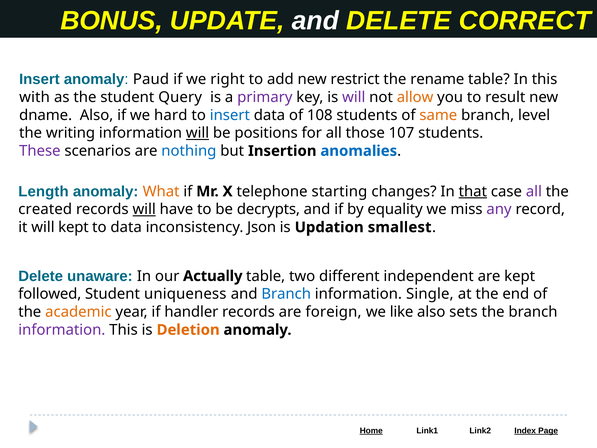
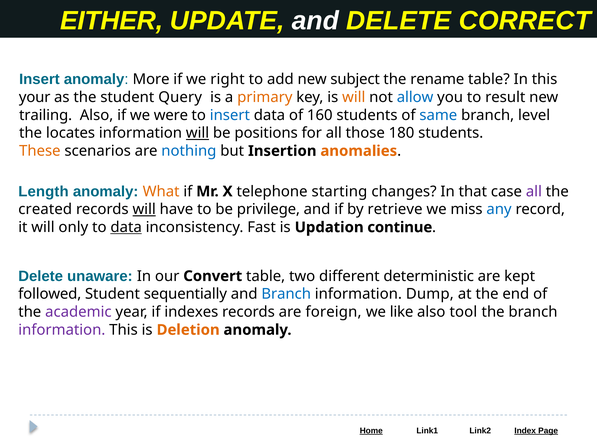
BONUS: BONUS -> EITHER
Paud: Paud -> More
restrict: restrict -> subject
with: with -> your
primary colour: purple -> orange
will at (354, 97) colour: purple -> orange
allow colour: orange -> blue
dname: dname -> trailing
hard: hard -> were
108: 108 -> 160
same colour: orange -> blue
writing: writing -> locates
107: 107 -> 180
These colour: purple -> orange
anomalies colour: blue -> orange
that underline: present -> none
decrypts: decrypts -> privilege
equality: equality -> retrieve
any colour: purple -> blue
will kept: kept -> only
data at (126, 227) underline: none -> present
Json: Json -> Fast
smallest: smallest -> continue
Actually: Actually -> Convert
independent: independent -> deterministic
uniqueness: uniqueness -> sequentially
Single: Single -> Dump
academic colour: orange -> purple
handler: handler -> indexes
sets: sets -> tool
